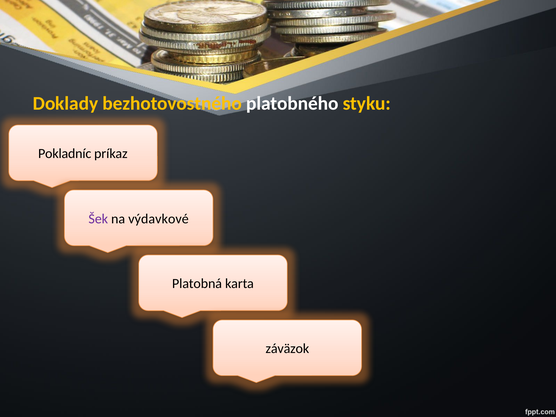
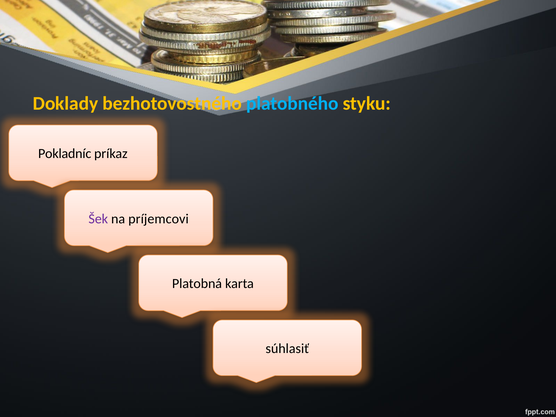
platobného colour: white -> light blue
výdavkové: výdavkové -> príjemcovi
záväzok: záväzok -> súhlasiť
